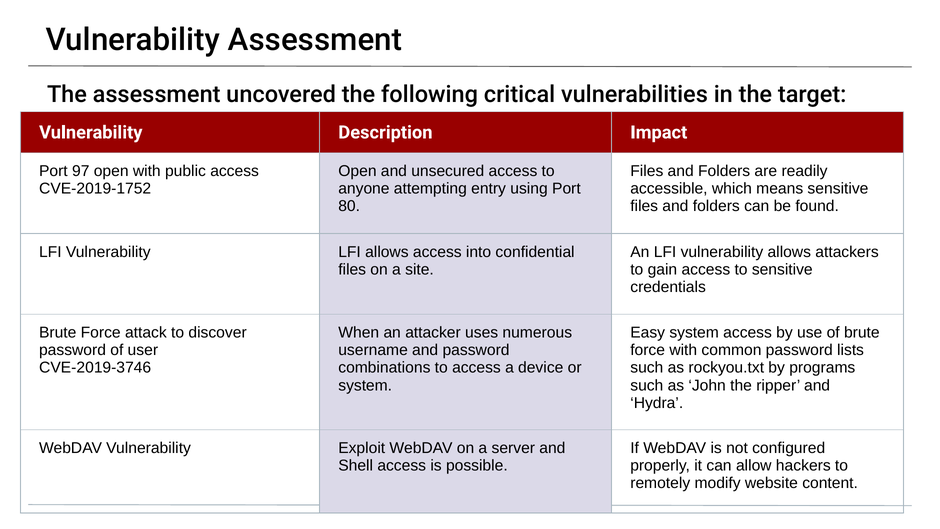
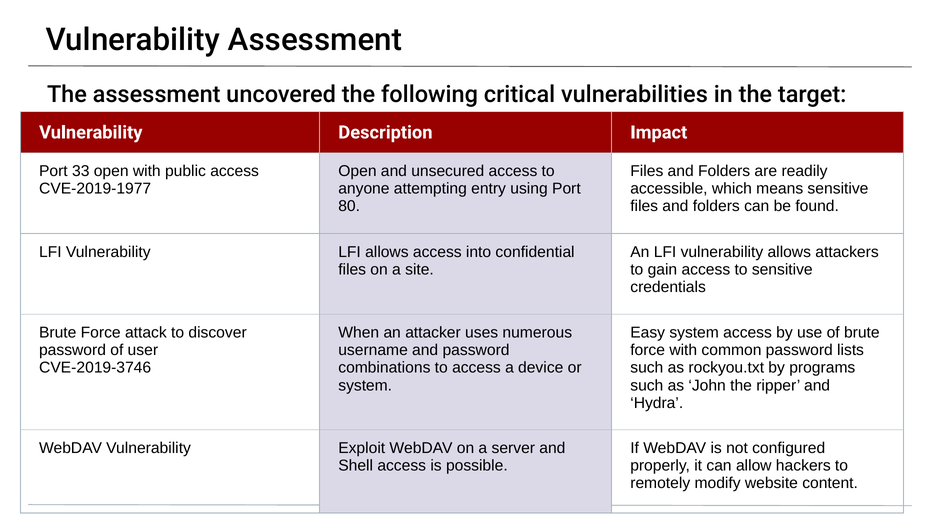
97: 97 -> 33
CVE-2019-1752: CVE-2019-1752 -> CVE-2019-1977
